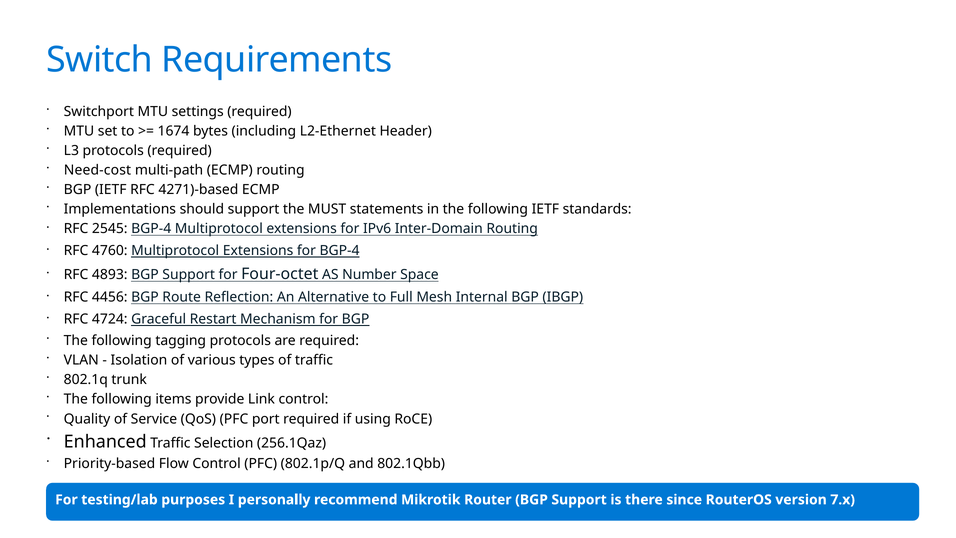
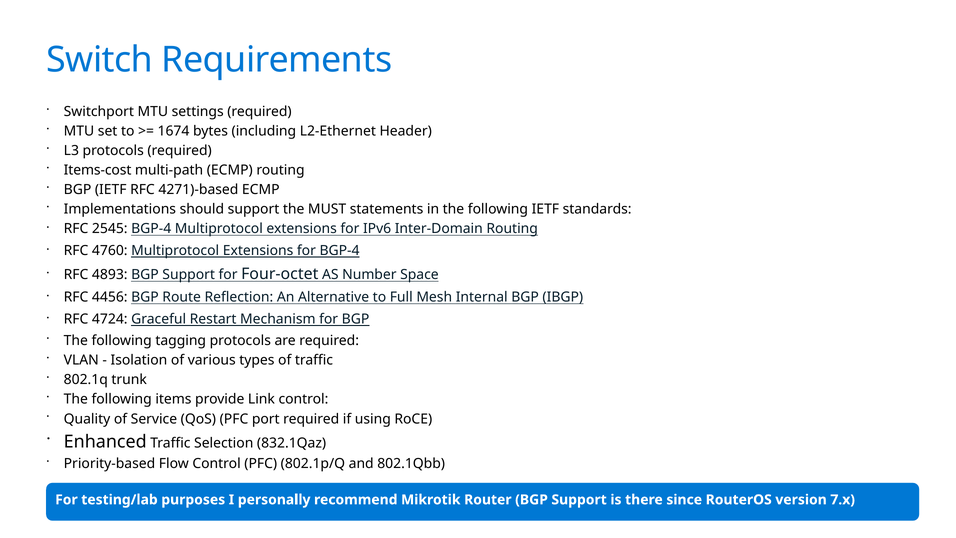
Need-cost: Need-cost -> Items-cost
256.1Qaz: 256.1Qaz -> 832.1Qaz
